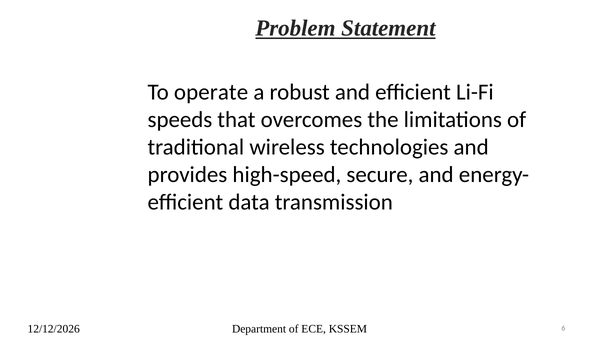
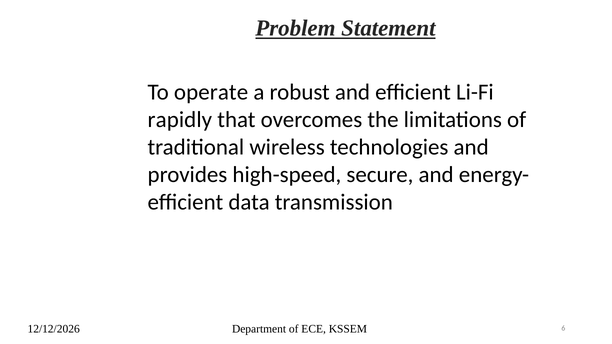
speeds: speeds -> rapidly
